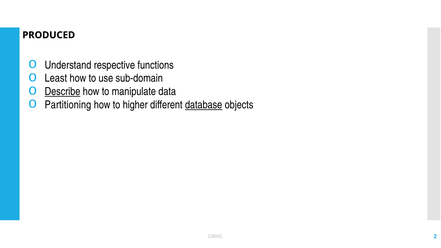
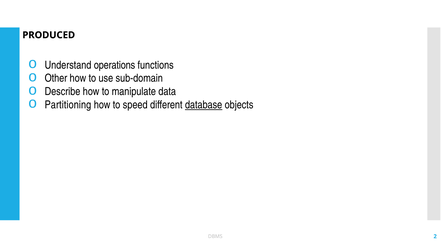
respective: respective -> operations
Least: Least -> Other
Describe underline: present -> none
higher: higher -> speed
